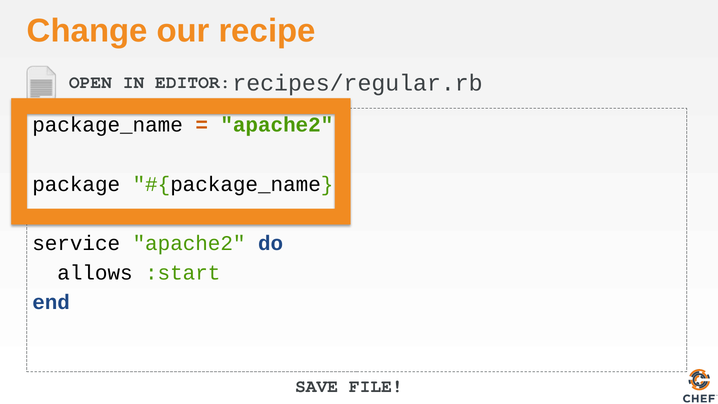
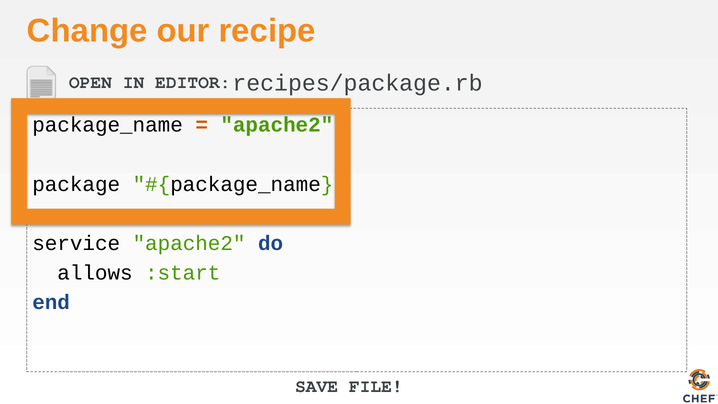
recipes/regular.rb: recipes/regular.rb -> recipes/package.rb
